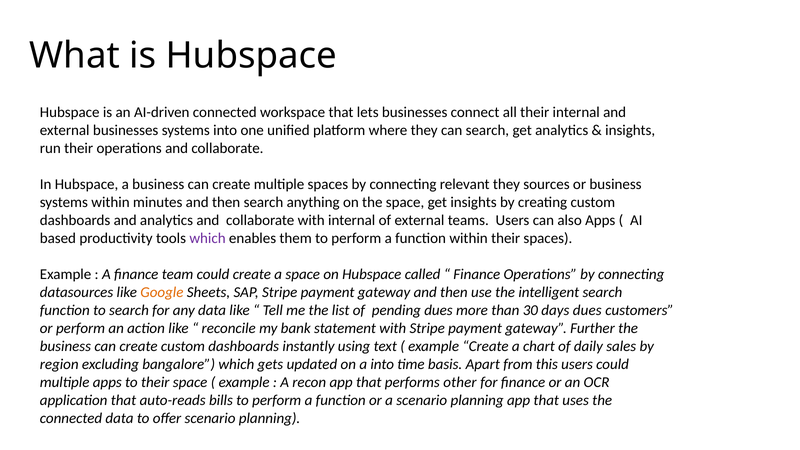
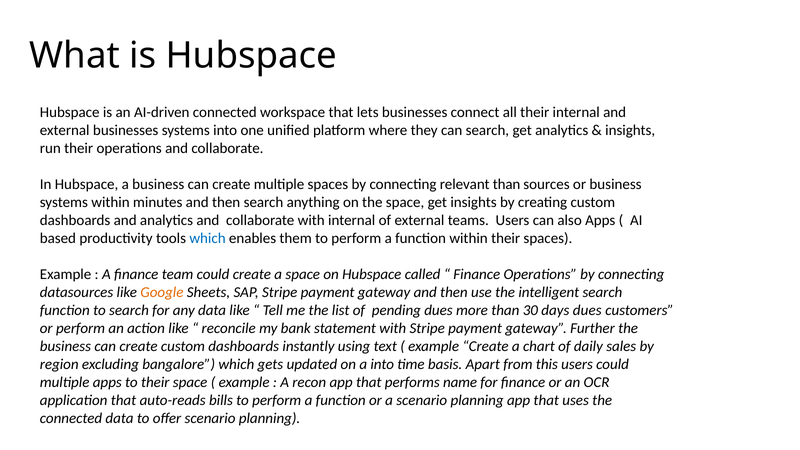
relevant they: they -> than
which at (208, 238) colour: purple -> blue
other: other -> name
